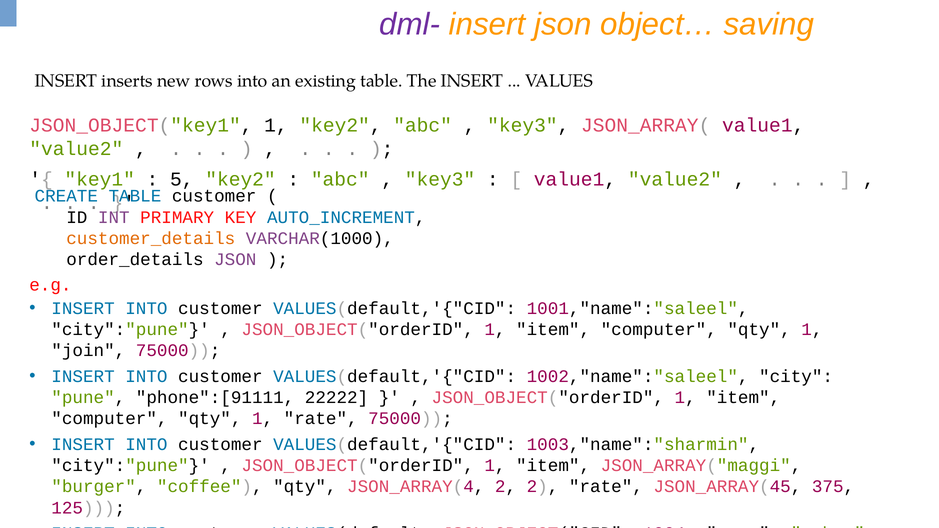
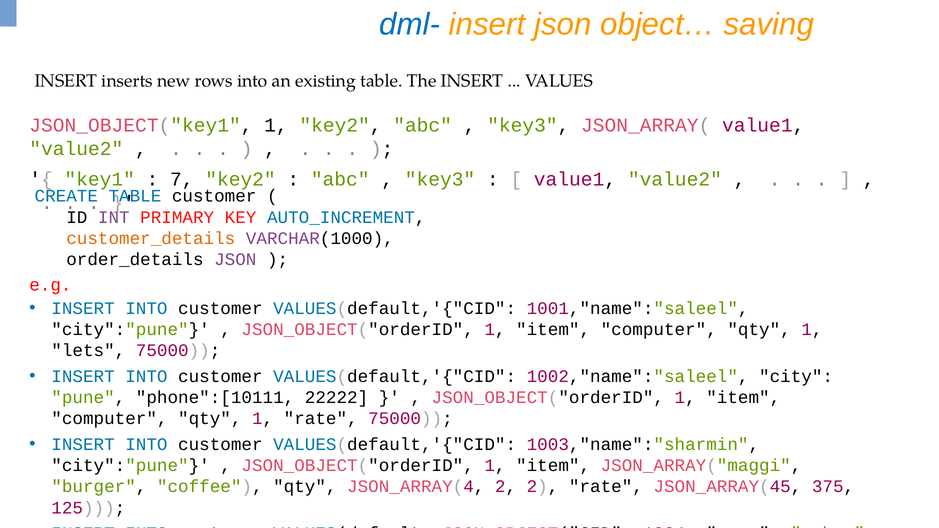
dml- colour: purple -> blue
5: 5 -> 7
join: join -> lets
phone":[91111: phone":[91111 -> phone":[10111
